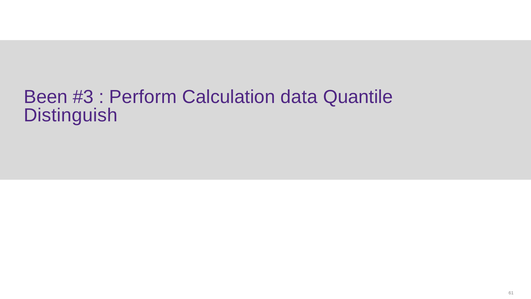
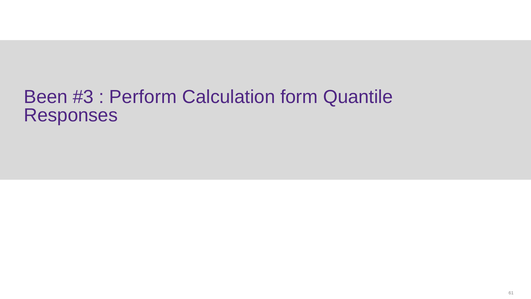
data: data -> form
Distinguish: Distinguish -> Responses
